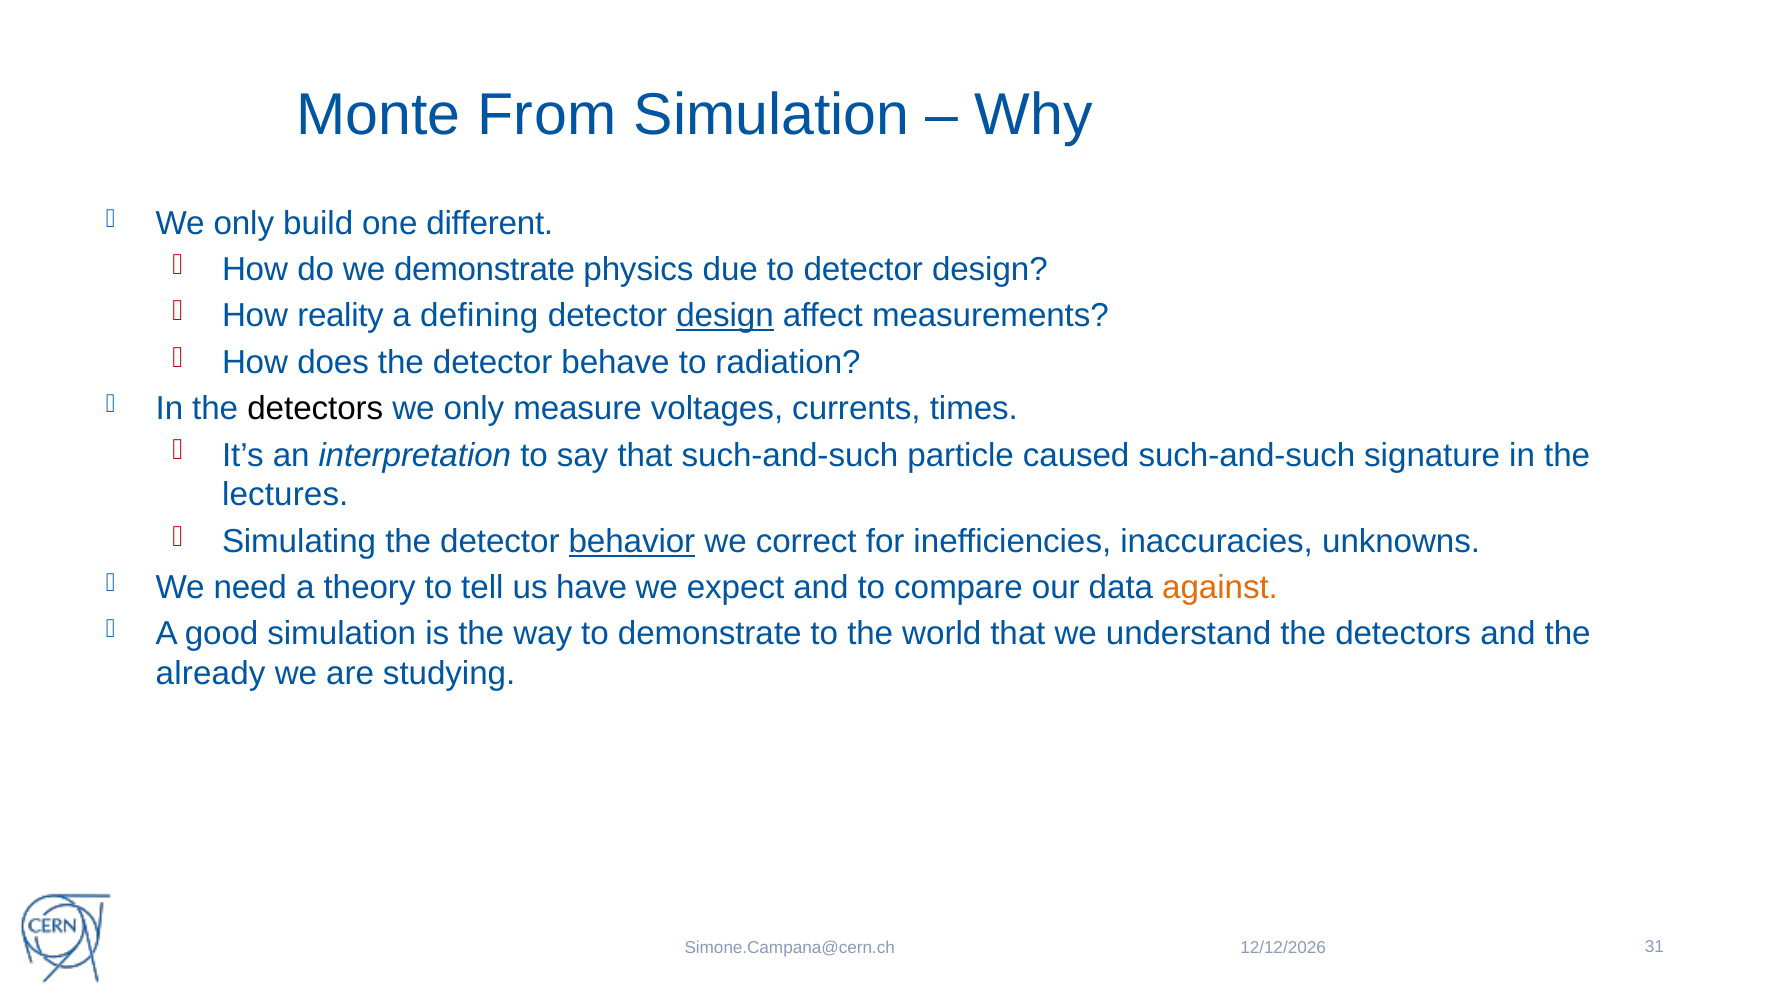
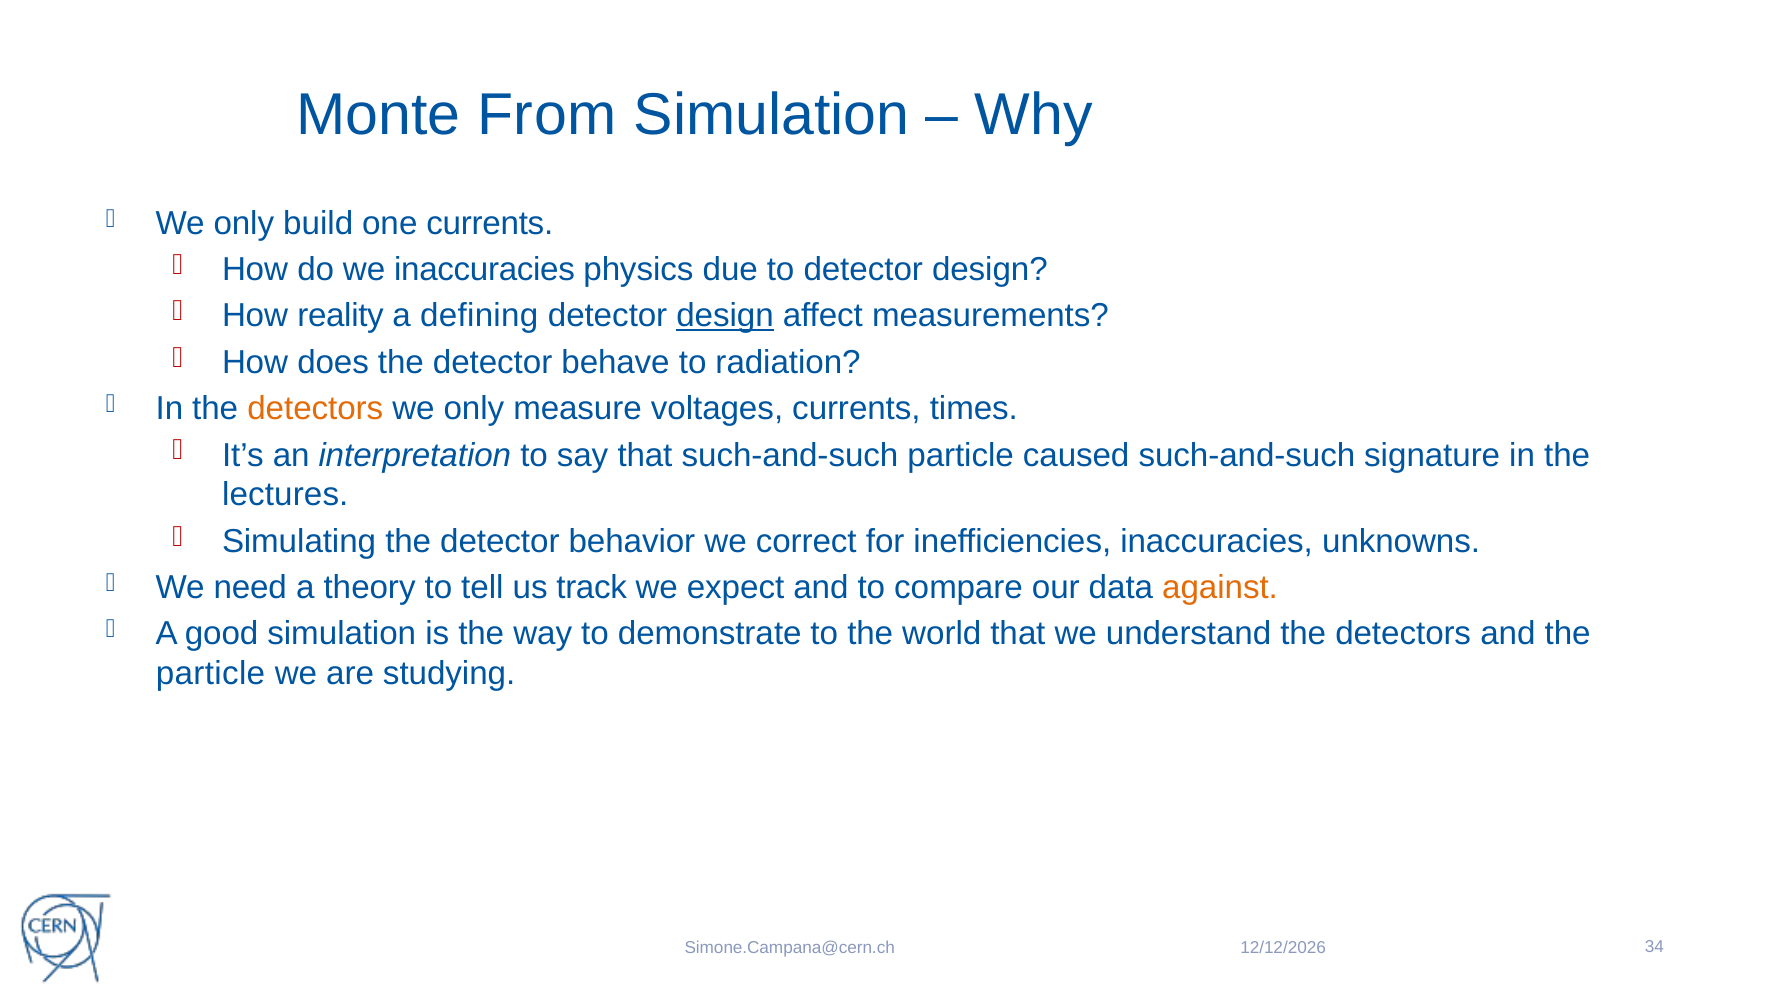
one different: different -> currents
we demonstrate: demonstrate -> inaccuracies
detectors at (315, 409) colour: black -> orange
behavior underline: present -> none
have: have -> track
already at (211, 674): already -> particle
31: 31 -> 34
